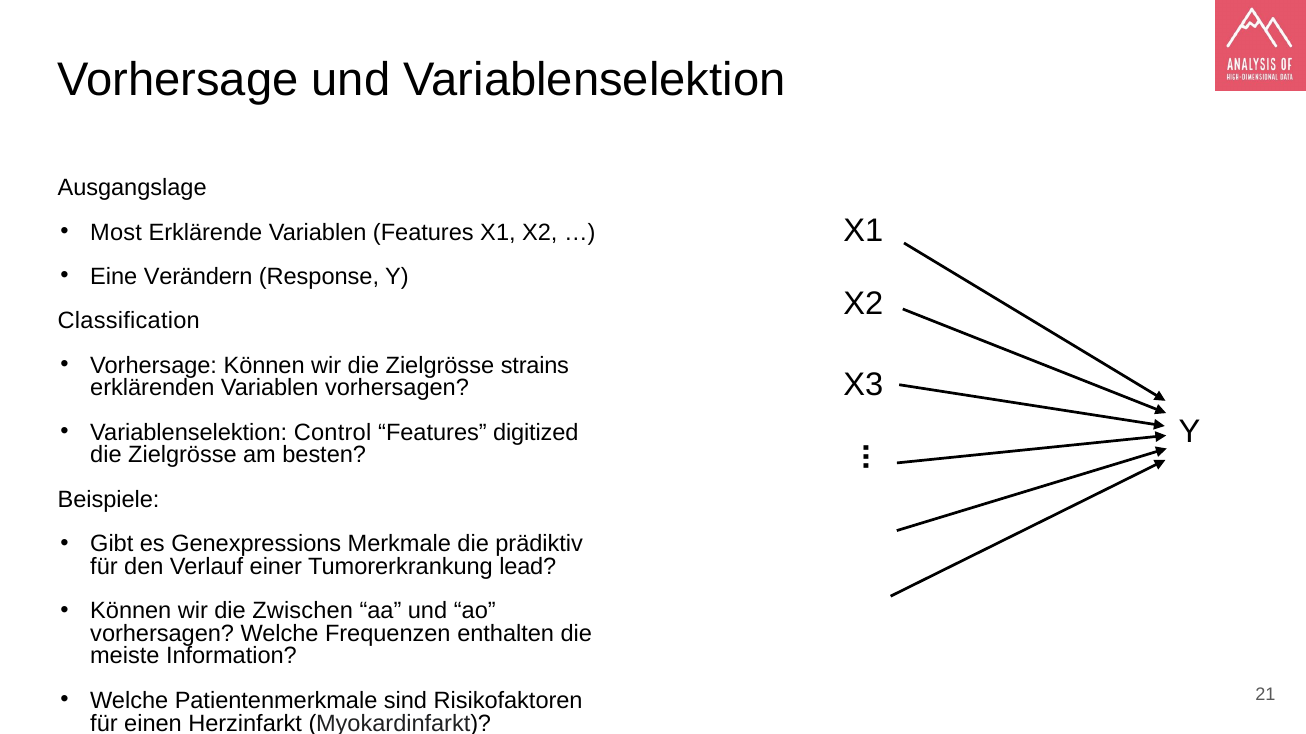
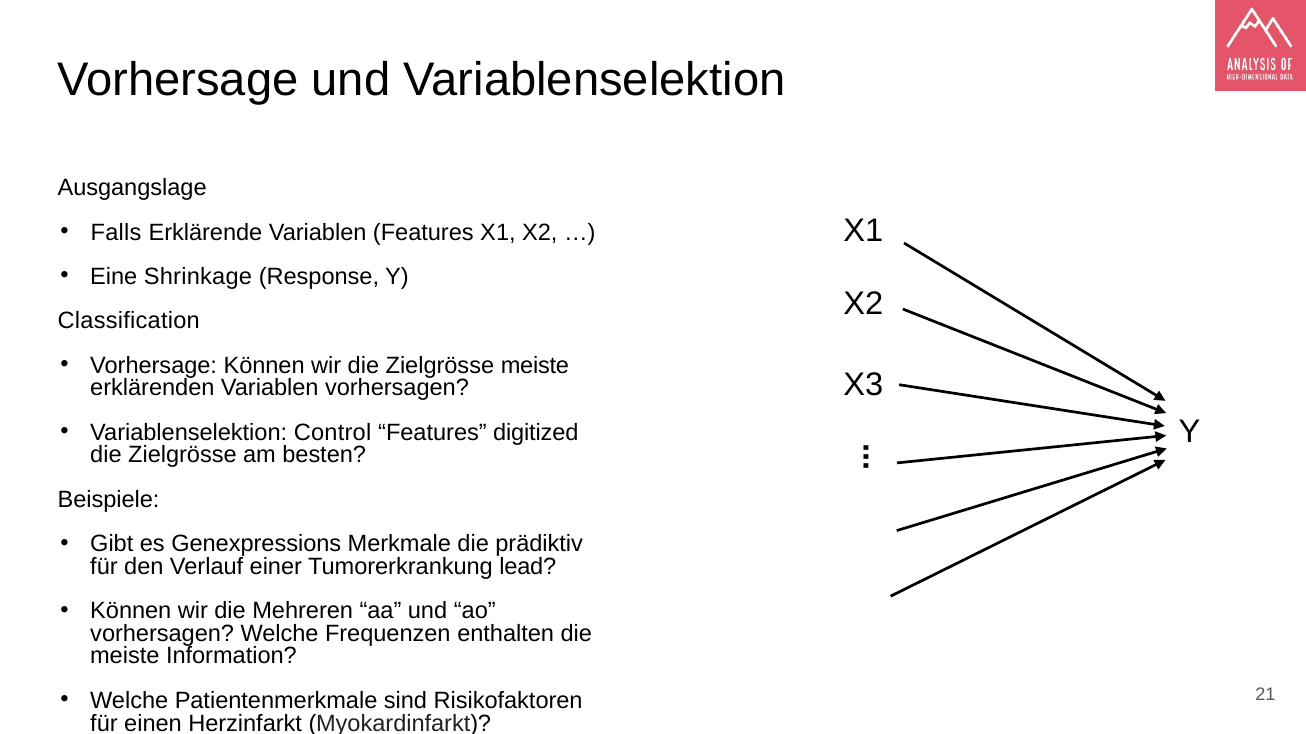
Most: Most -> Falls
Verändern: Verändern -> Shrinkage
Zielgrösse strains: strains -> meiste
Zwischen: Zwischen -> Mehreren
